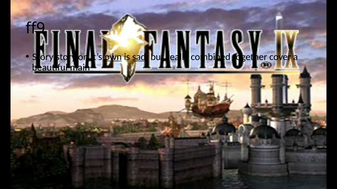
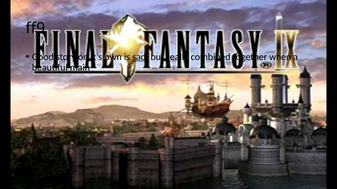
Story at (43, 57): Story -> Good
own underline: present -> none
cover: cover -> when
